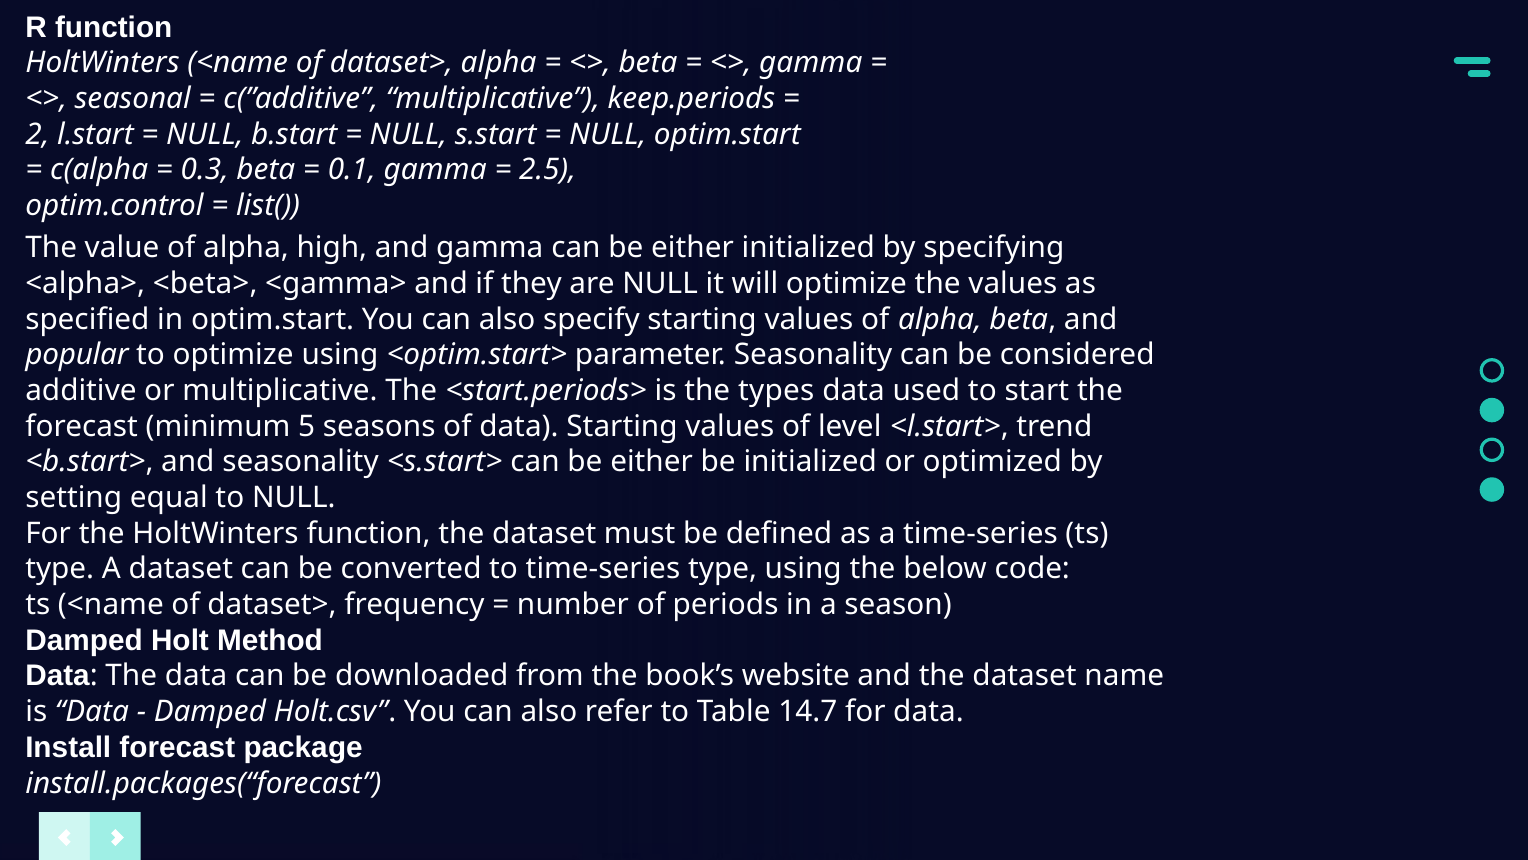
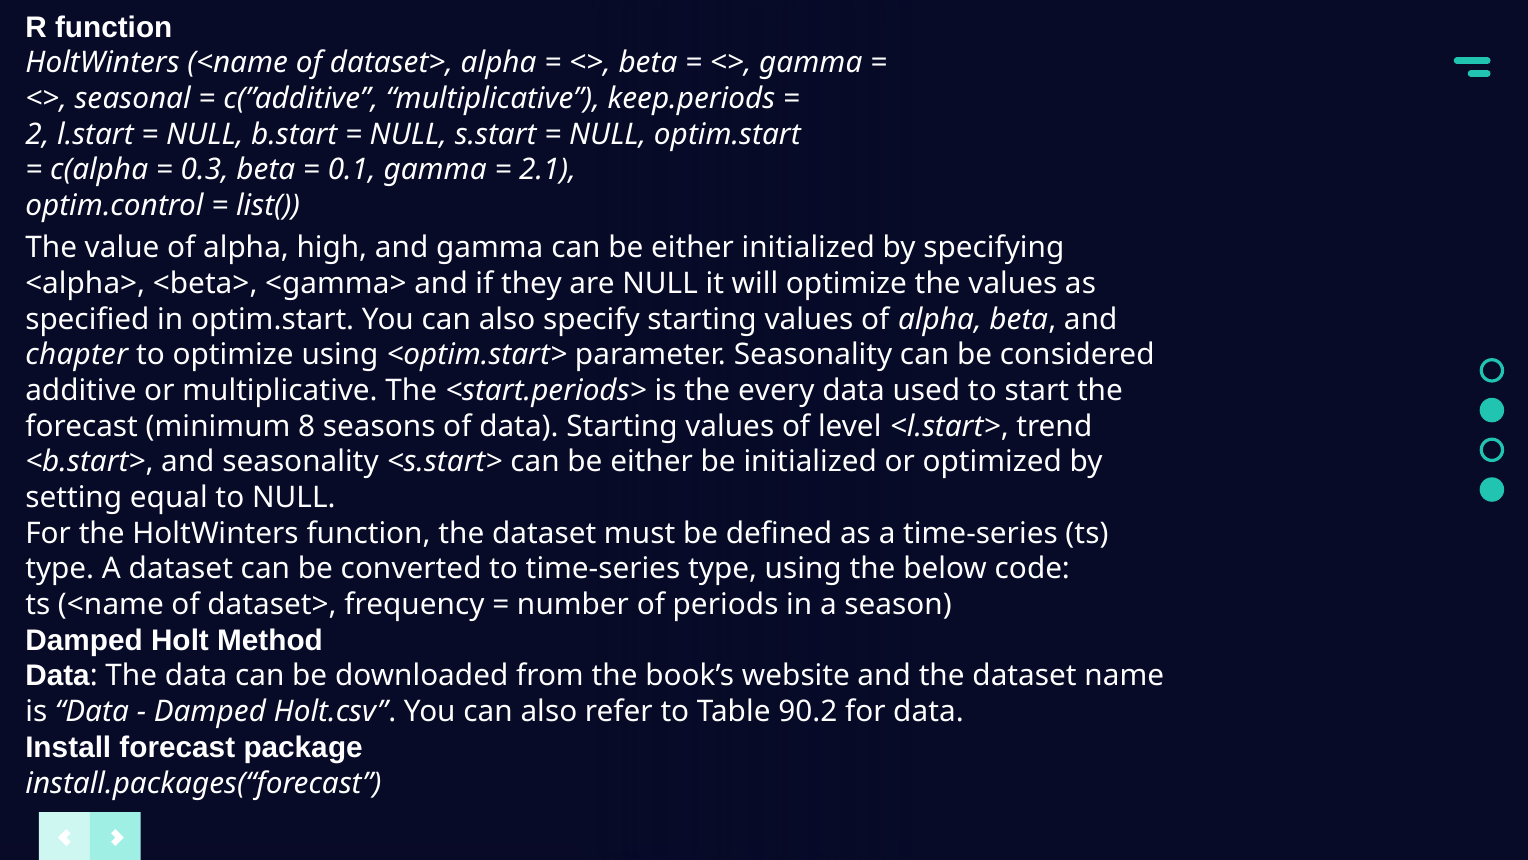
2.5: 2.5 -> 2.1
popular: popular -> chapter
types: types -> every
5: 5 -> 8
14.7: 14.7 -> 90.2
